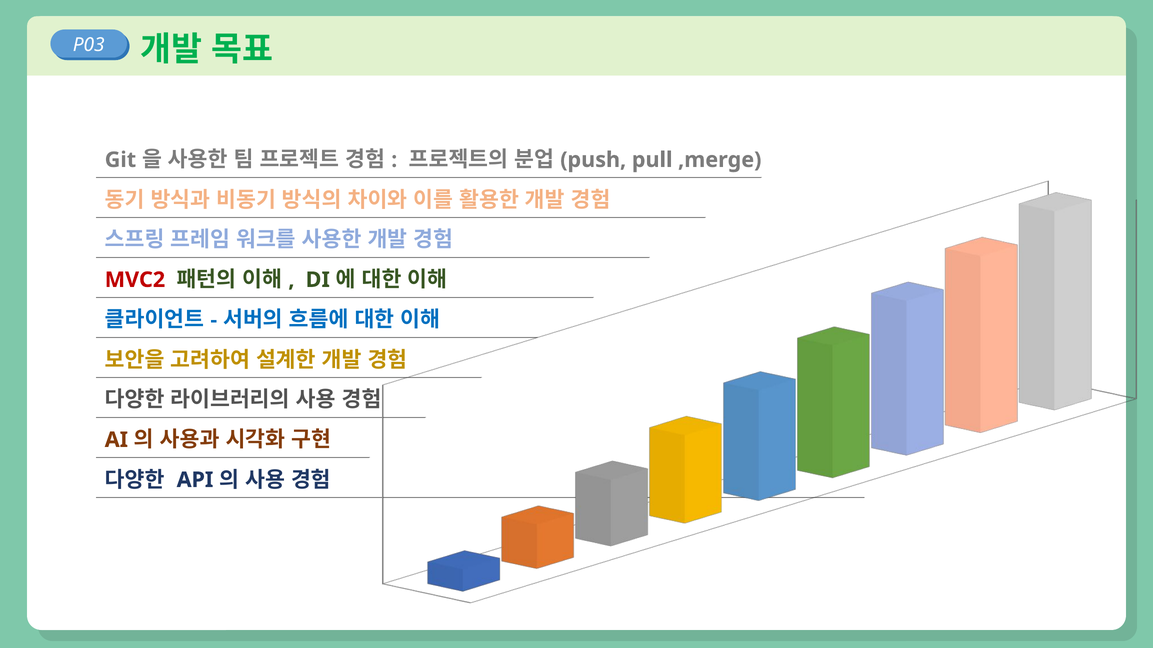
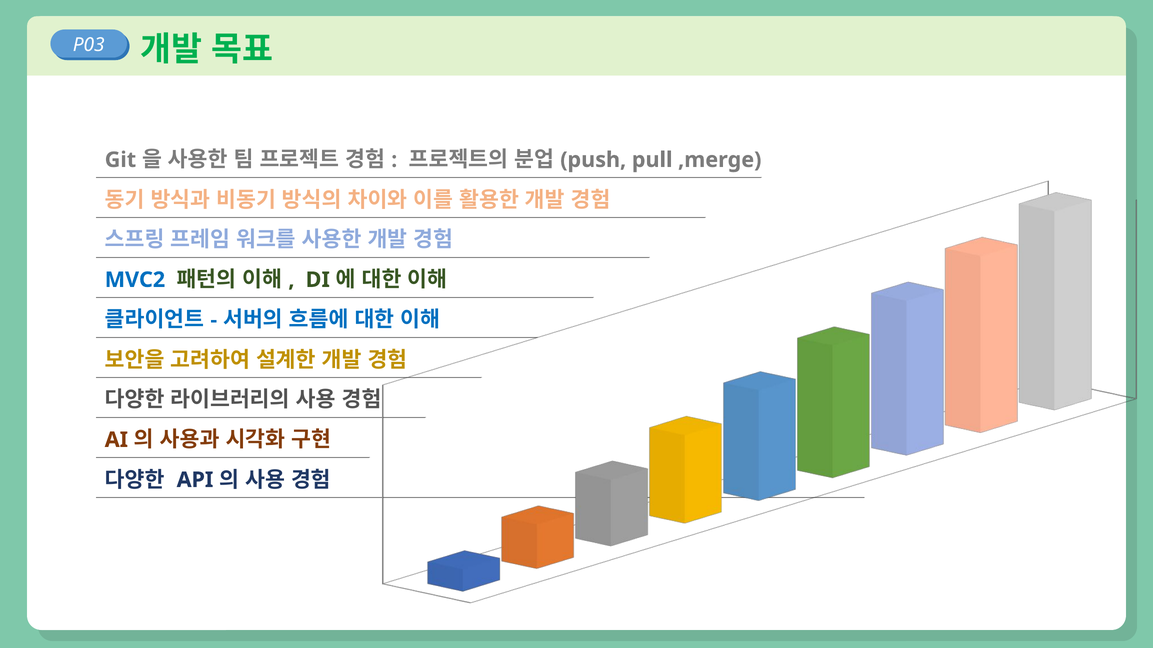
MVC2 colour: red -> blue
